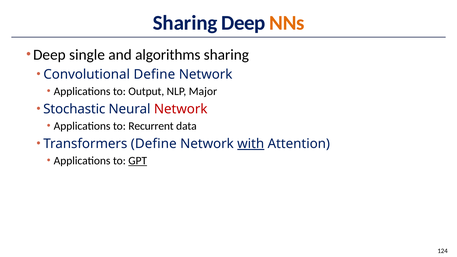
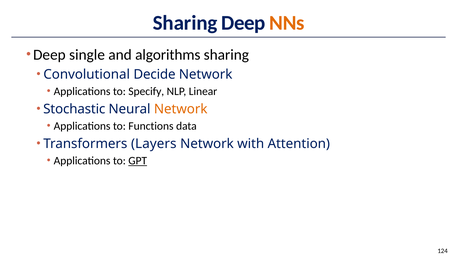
Convolutional Define: Define -> Decide
Output: Output -> Specify
Major: Major -> Linear
Network at (181, 109) colour: red -> orange
Recurrent: Recurrent -> Functions
Transformers Define: Define -> Layers
with underline: present -> none
